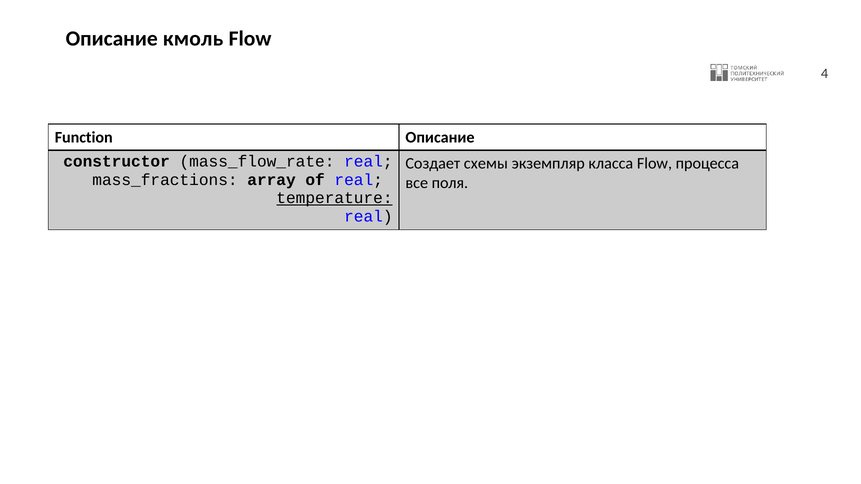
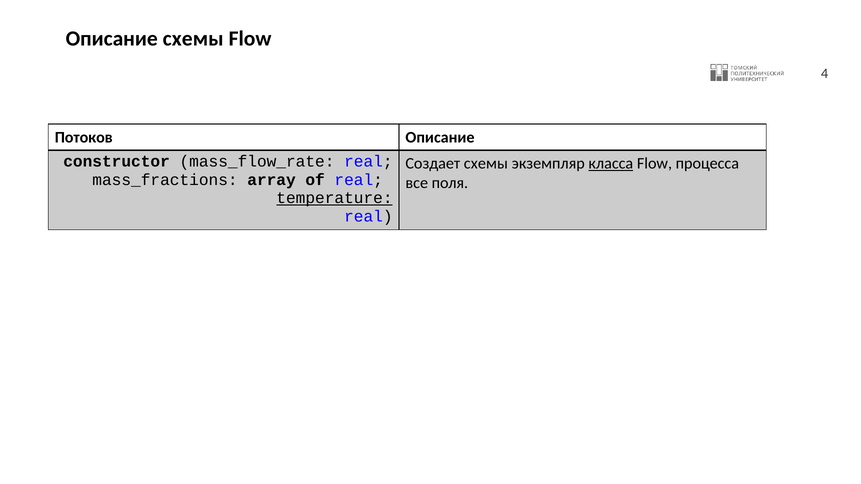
Описание кмоль: кмоль -> схемы
Function: Function -> Потоков
класса underline: none -> present
